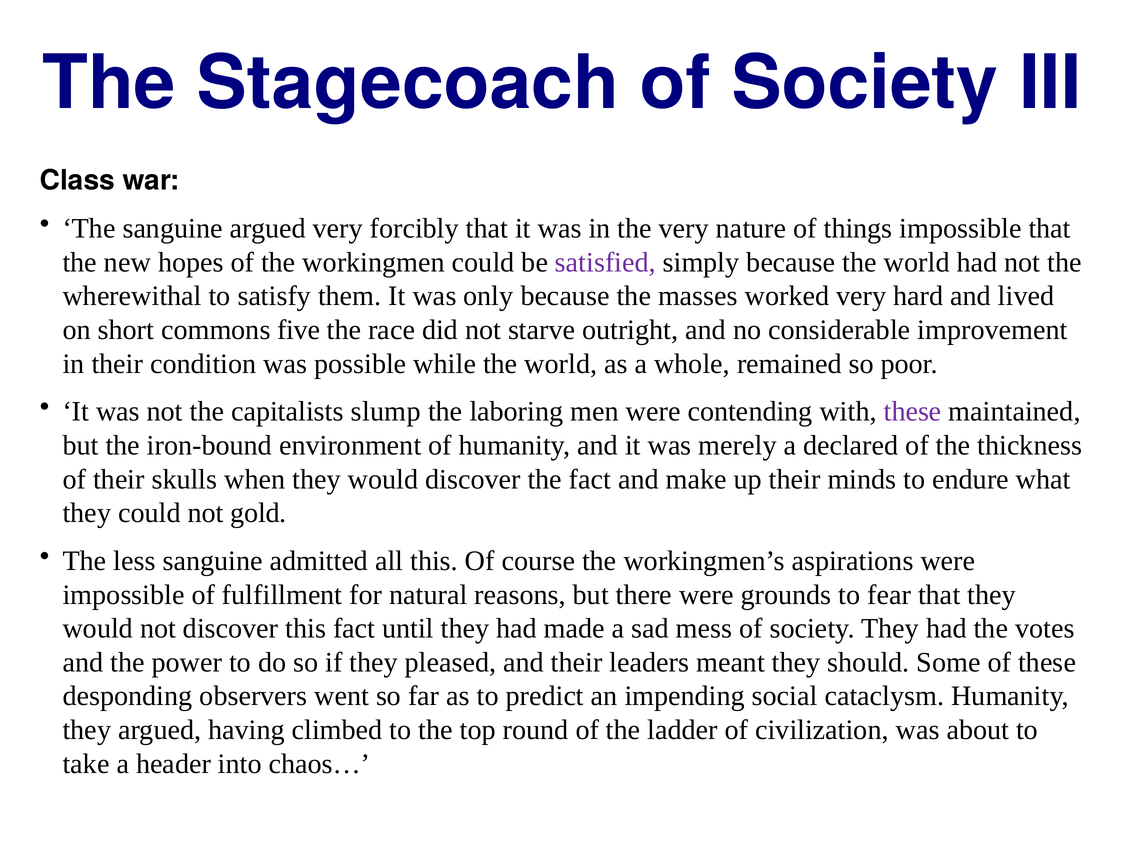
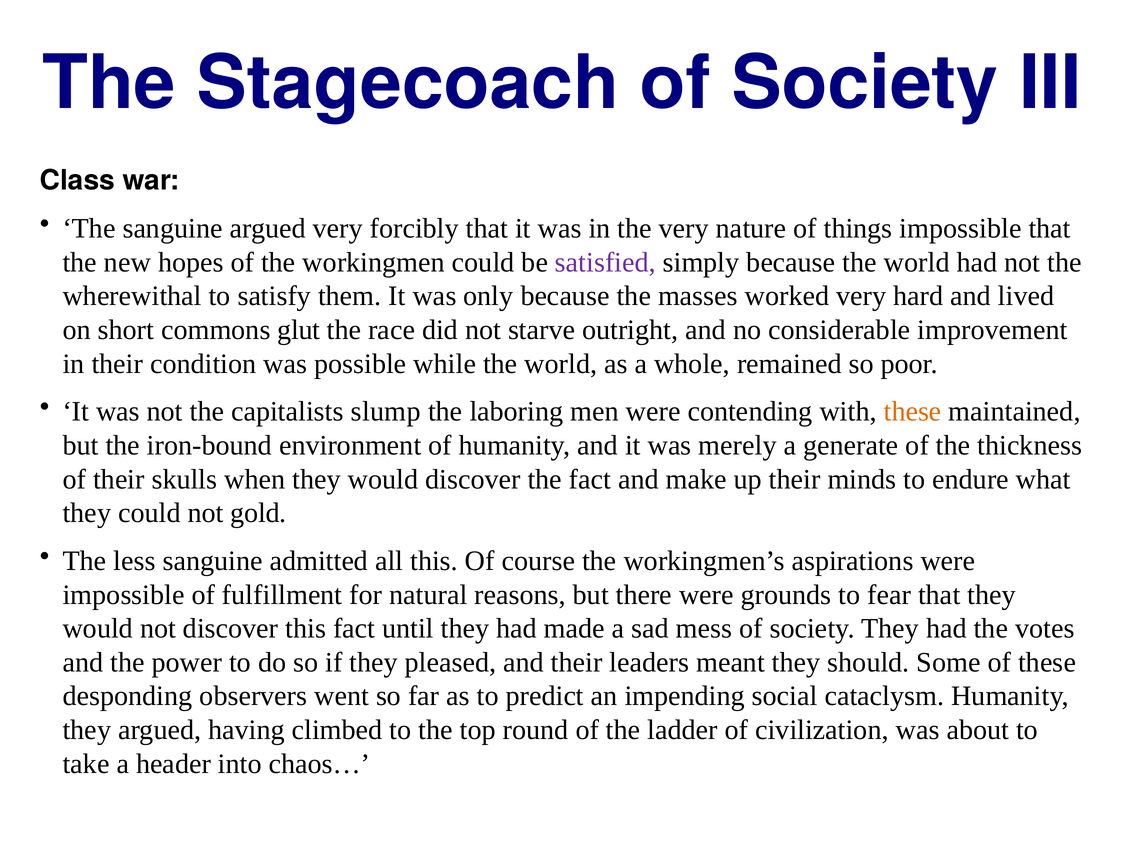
five: five -> glut
these at (913, 412) colour: purple -> orange
declared: declared -> generate
